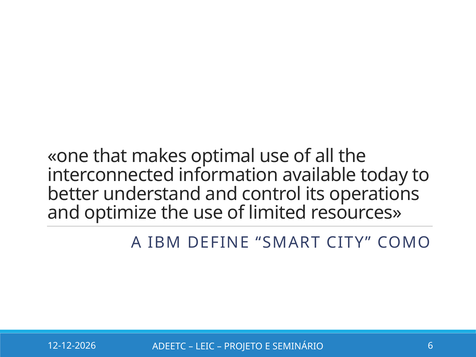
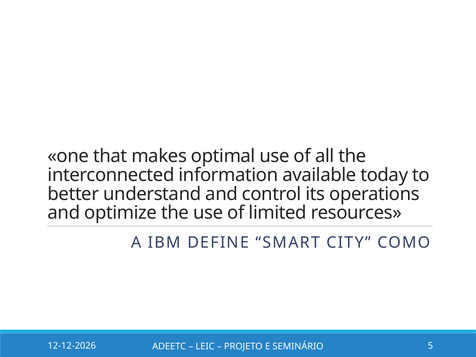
6: 6 -> 5
